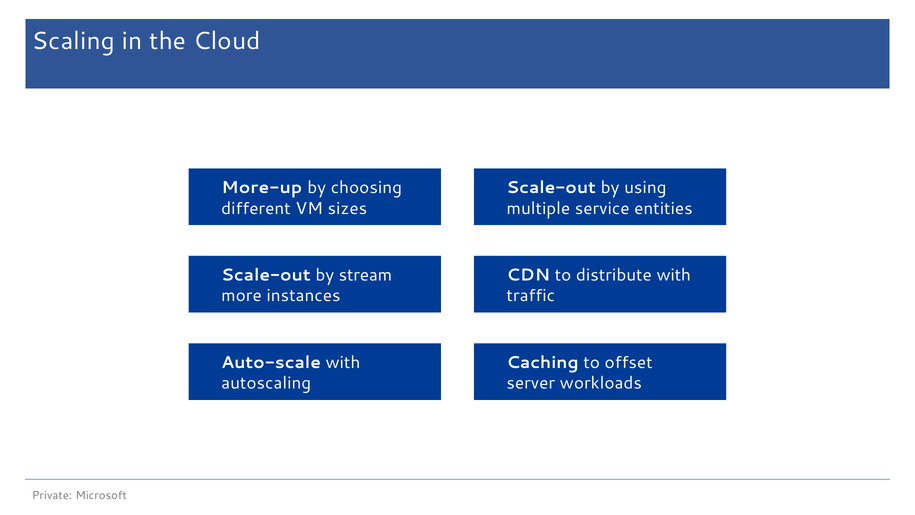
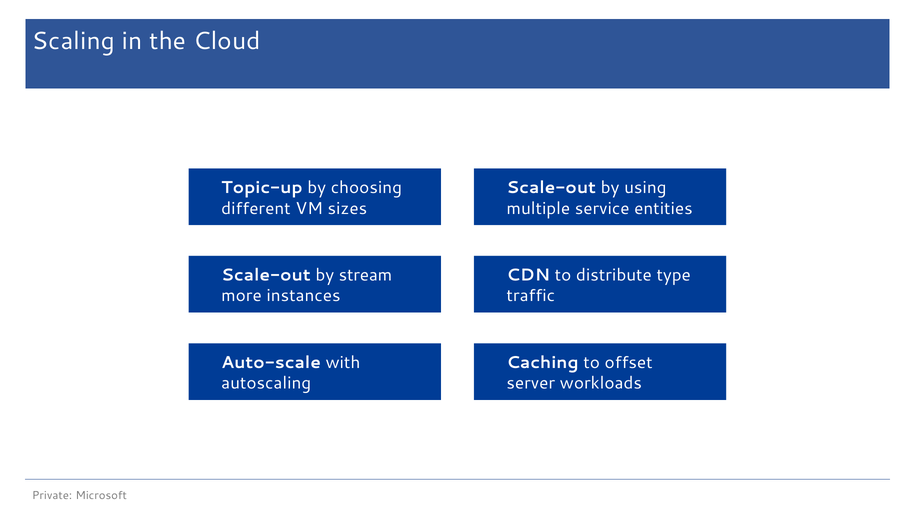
More-up: More-up -> Topic-up
distribute with: with -> type
